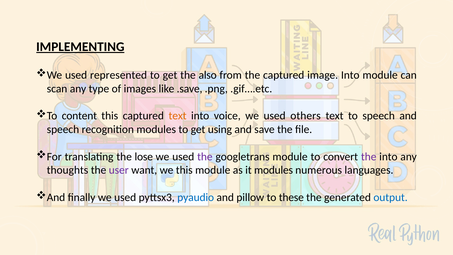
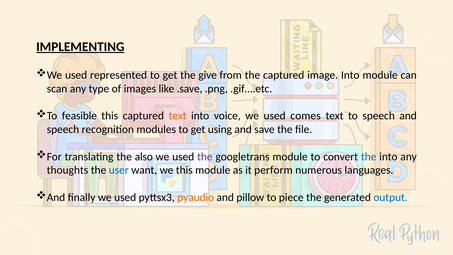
also: also -> give
content: content -> feasible
others: others -> comes
lose: lose -> also
the at (369, 157) colour: purple -> blue
user colour: purple -> blue
it modules: modules -> perform
pyaudio colour: blue -> orange
these: these -> piece
